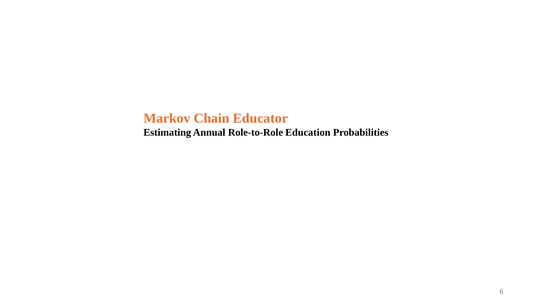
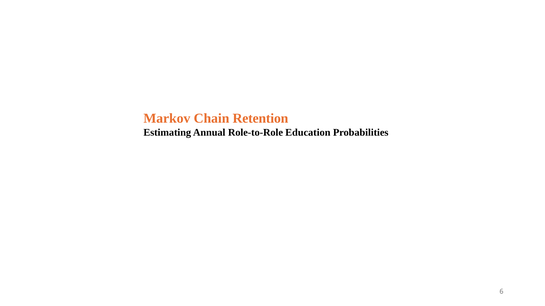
Educator: Educator -> Retention
